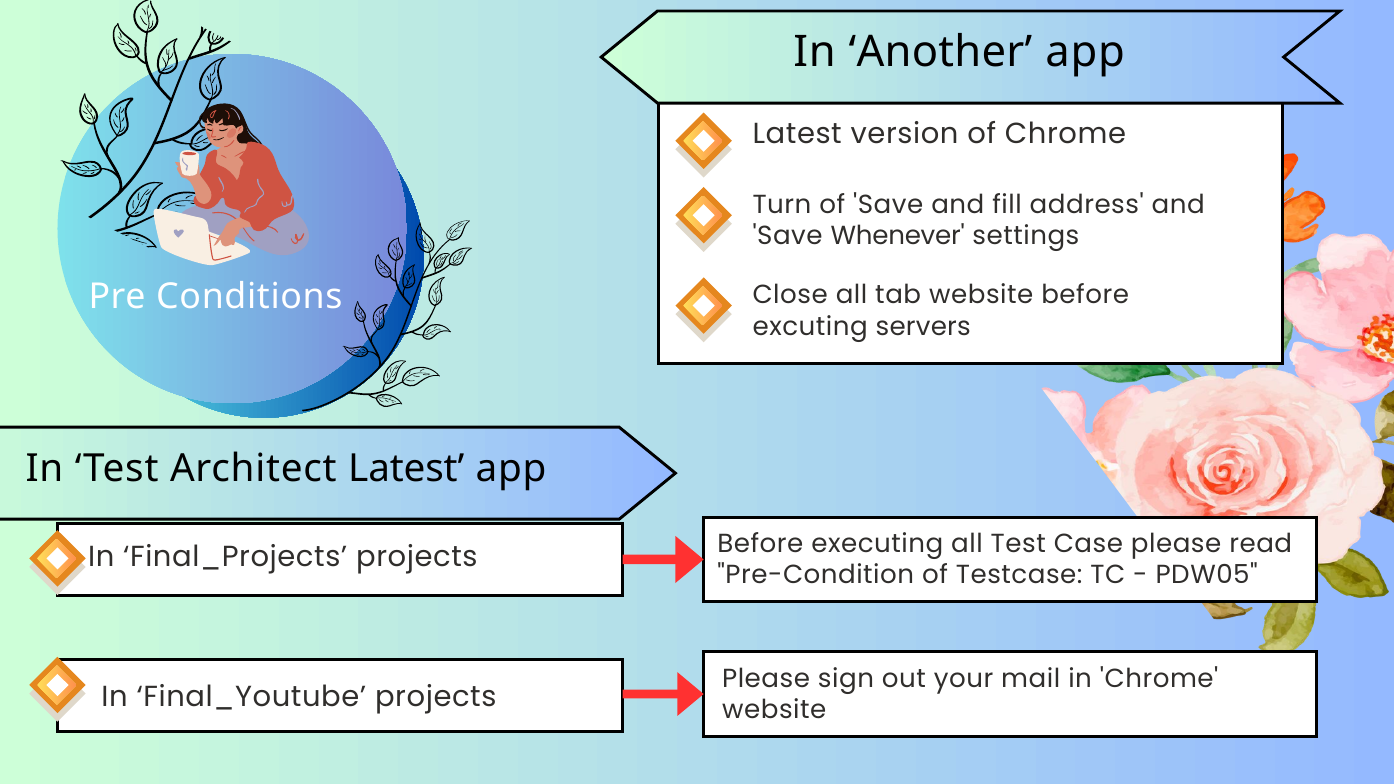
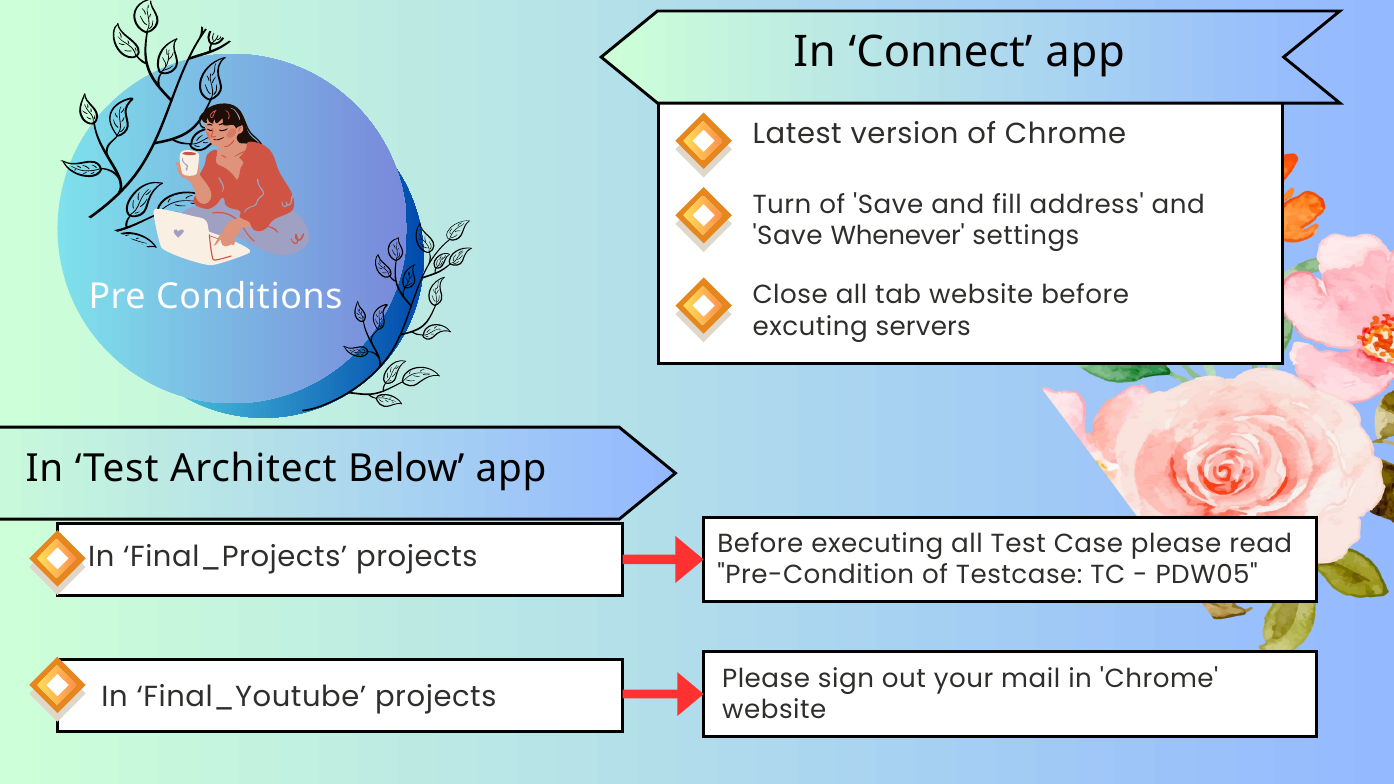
Another: Another -> Connect
Architect Latest: Latest -> Below
